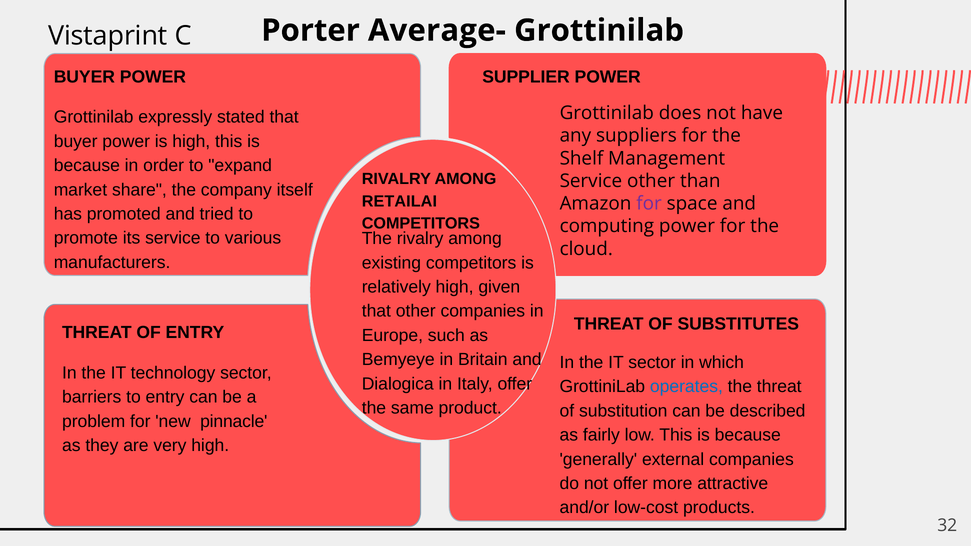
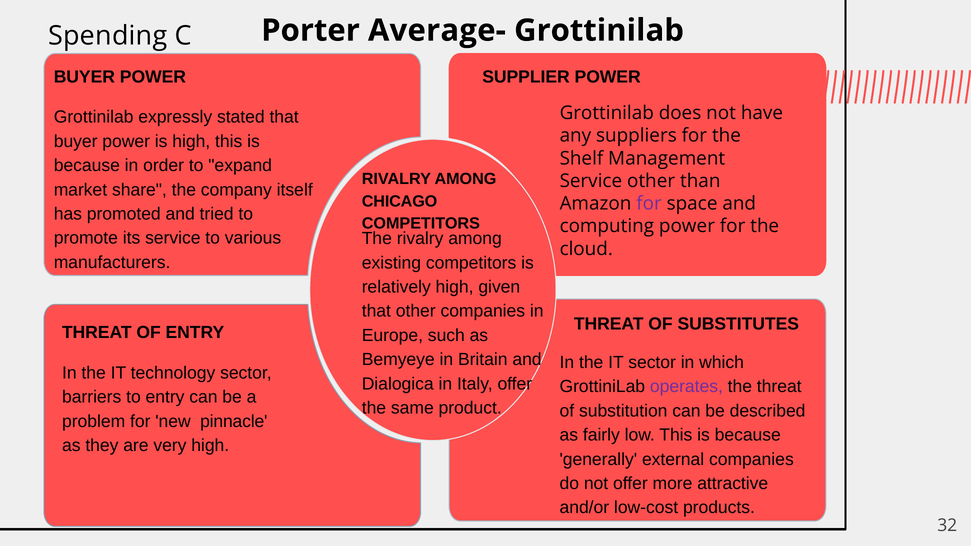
Vistaprint: Vistaprint -> Spending
RETAILAI: RETAILAI -> CHICAGO
operates colour: blue -> purple
